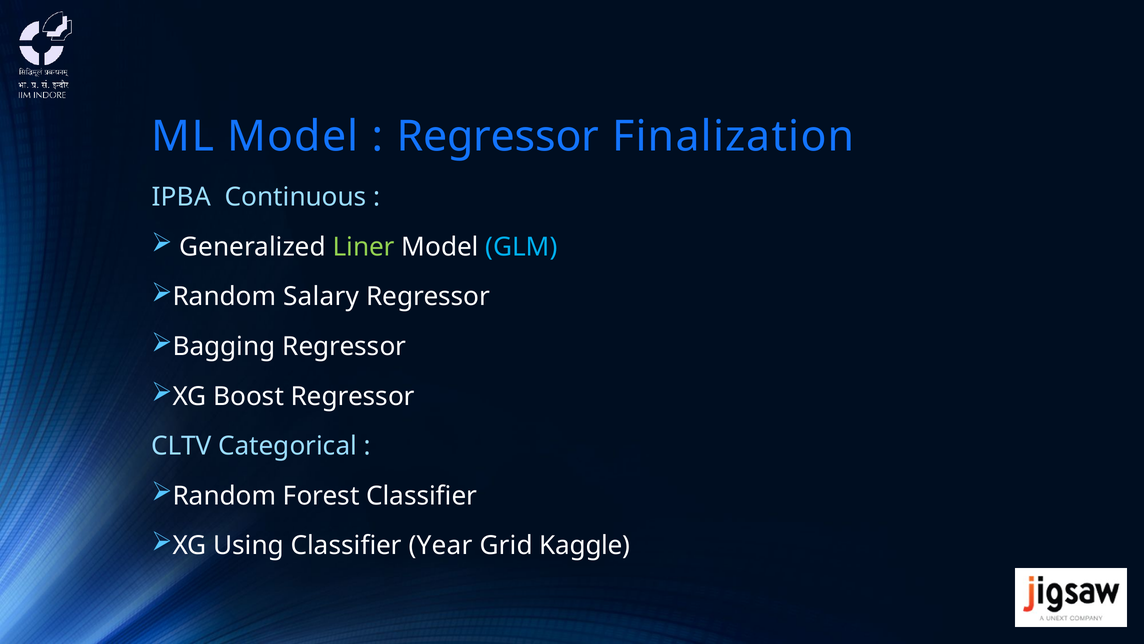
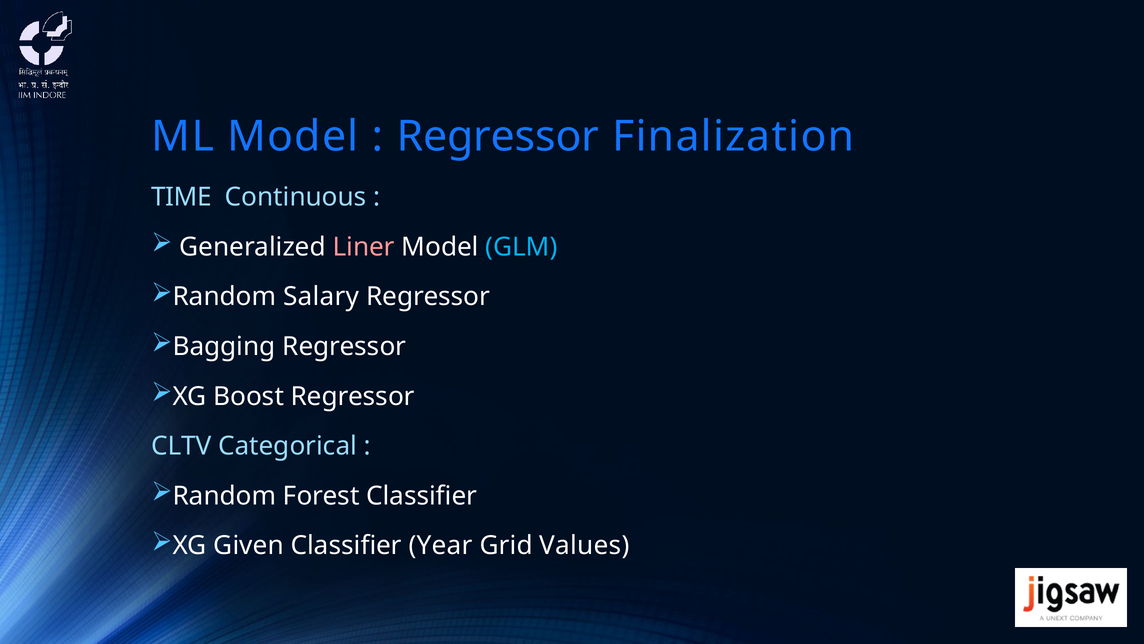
IPBA: IPBA -> TIME
Liner colour: light green -> pink
Using: Using -> Given
Kaggle: Kaggle -> Values
